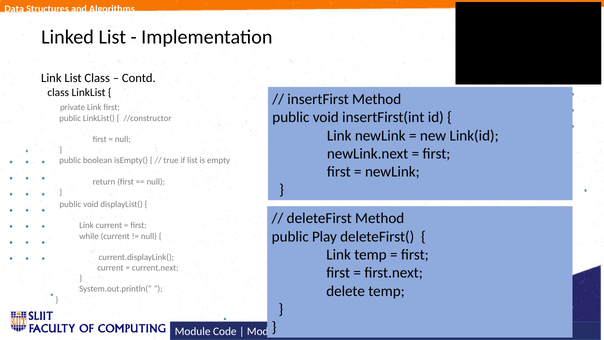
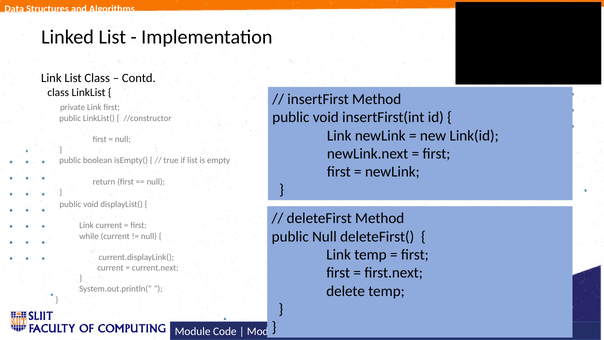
public Play: Play -> Null
